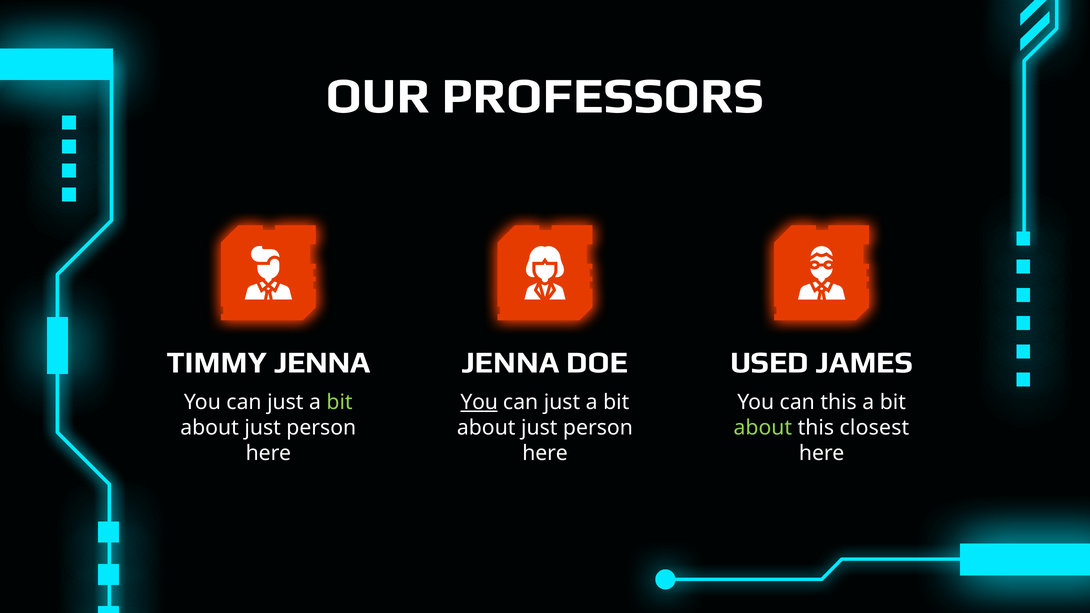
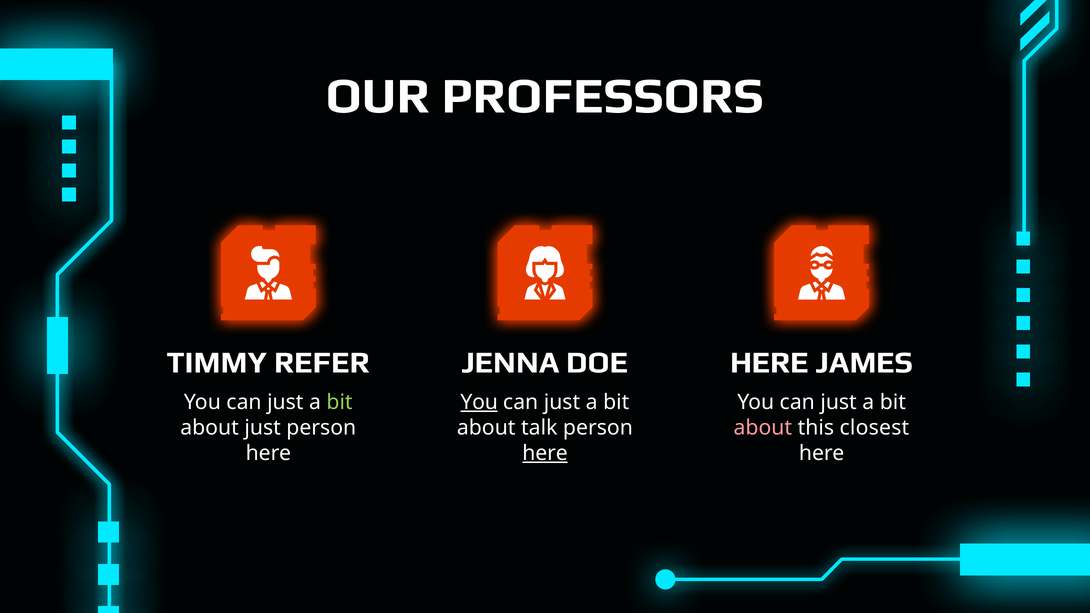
TIMMY JENNA: JENNA -> REFER
USED at (769, 363): USED -> HERE
this at (839, 402): this -> just
just at (539, 428): just -> talk
about at (763, 428) colour: light green -> pink
here at (545, 453) underline: none -> present
